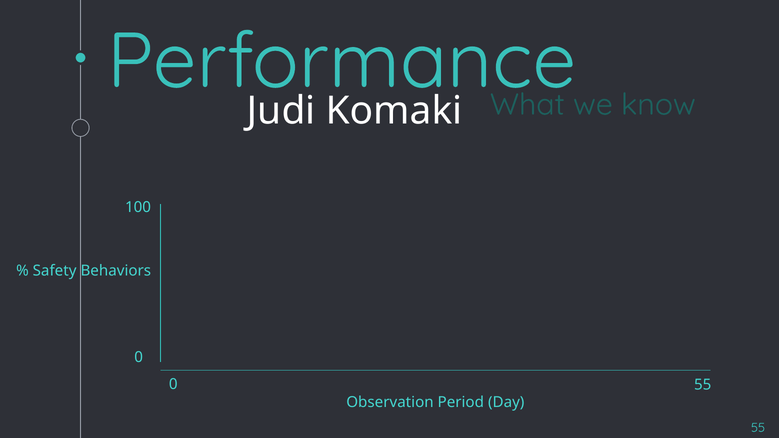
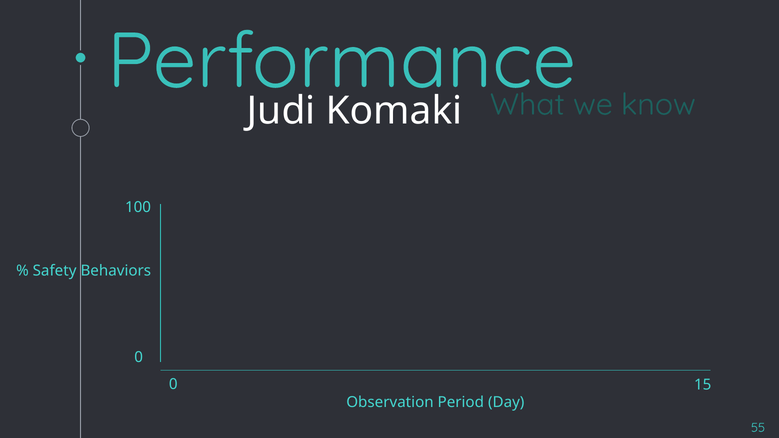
0 55: 55 -> 15
